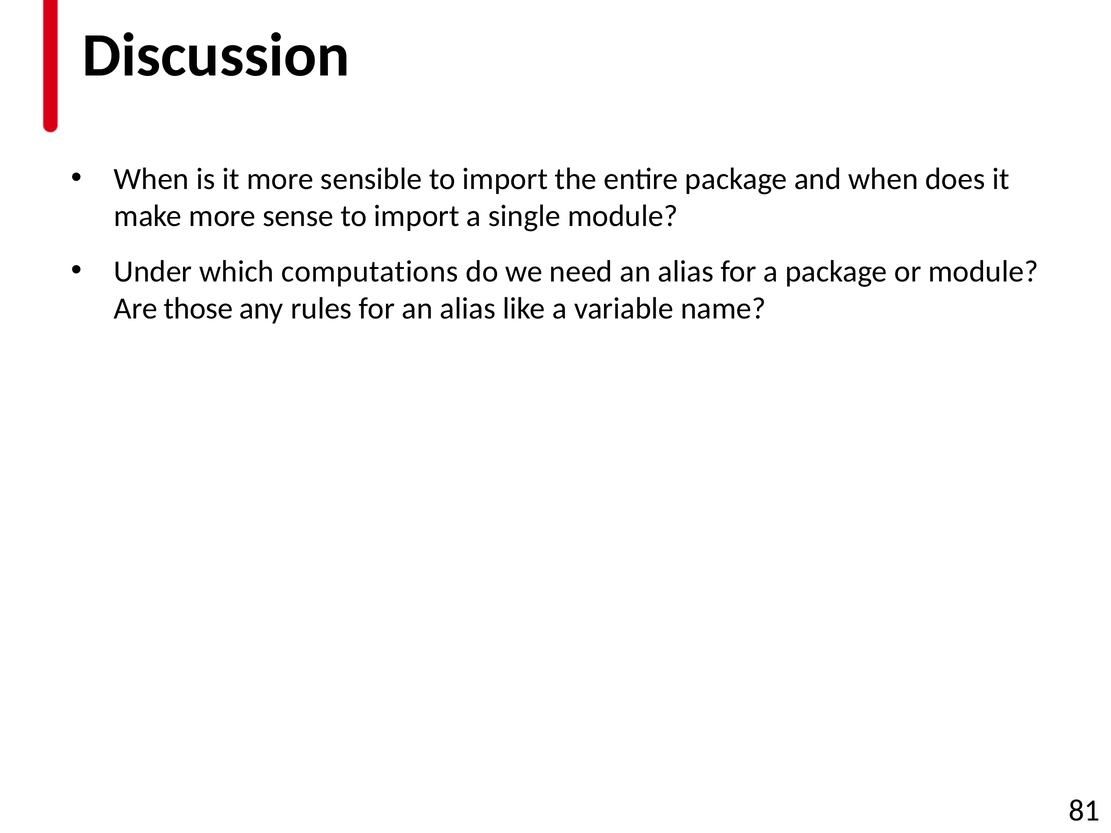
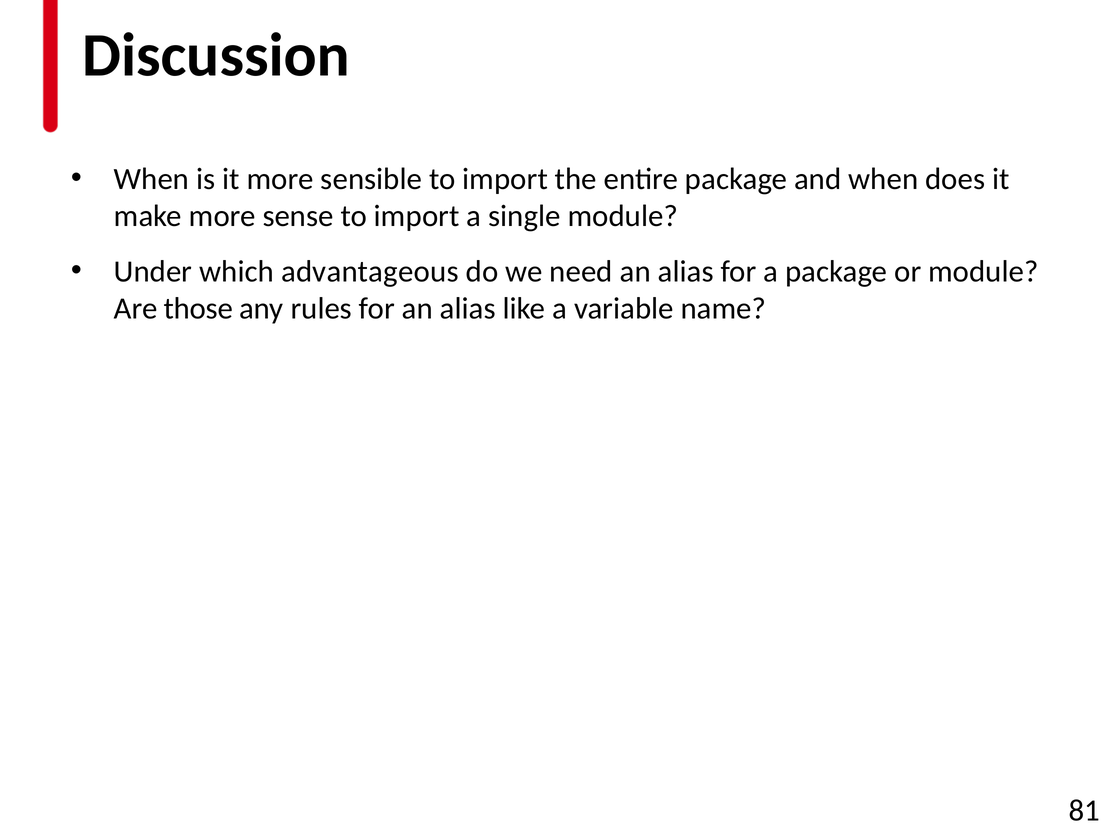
computations: computations -> advantageous
